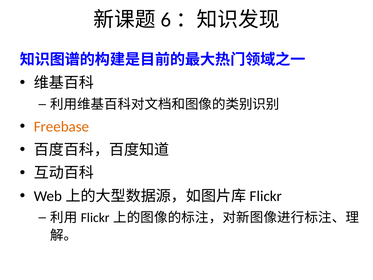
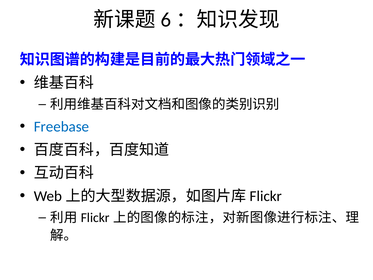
Freebase colour: orange -> blue
